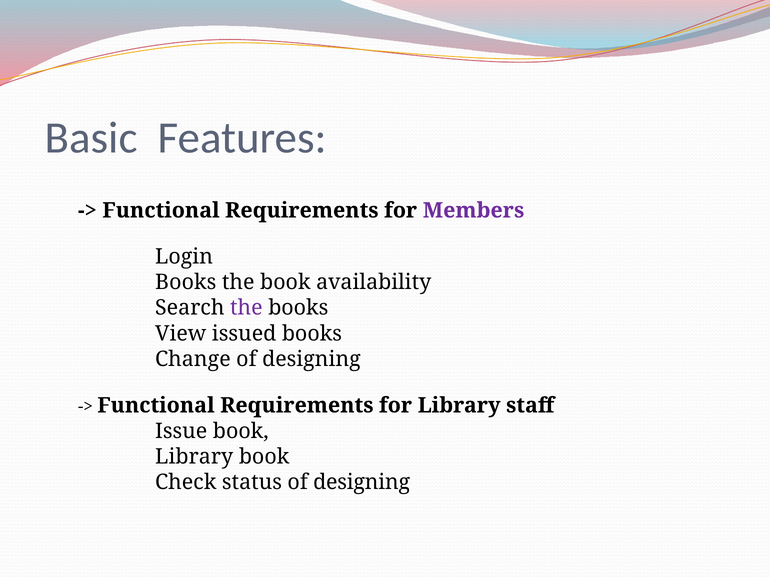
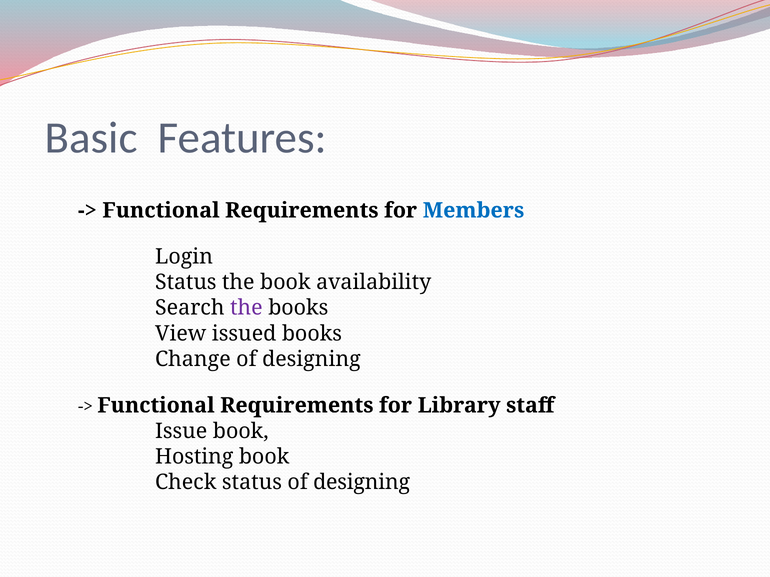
Members colour: purple -> blue
Books at (186, 282): Books -> Status
Library at (194, 457): Library -> Hosting
